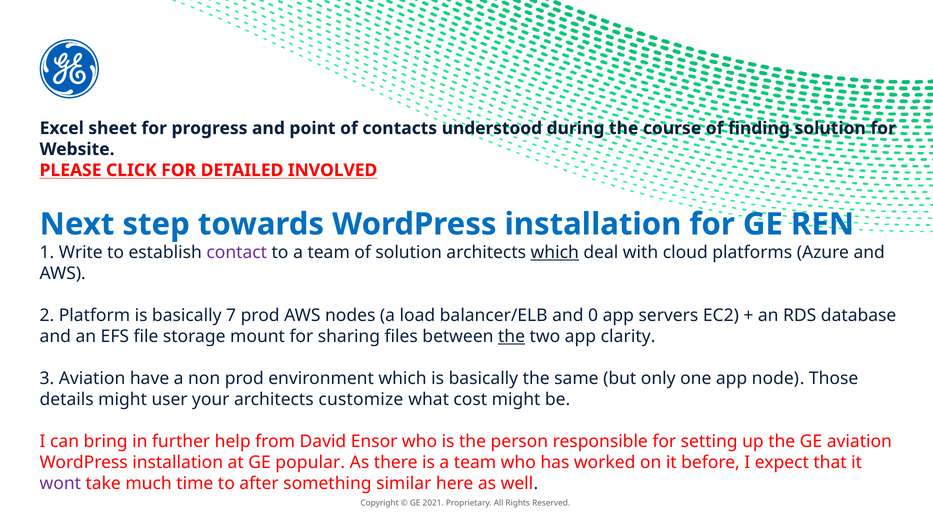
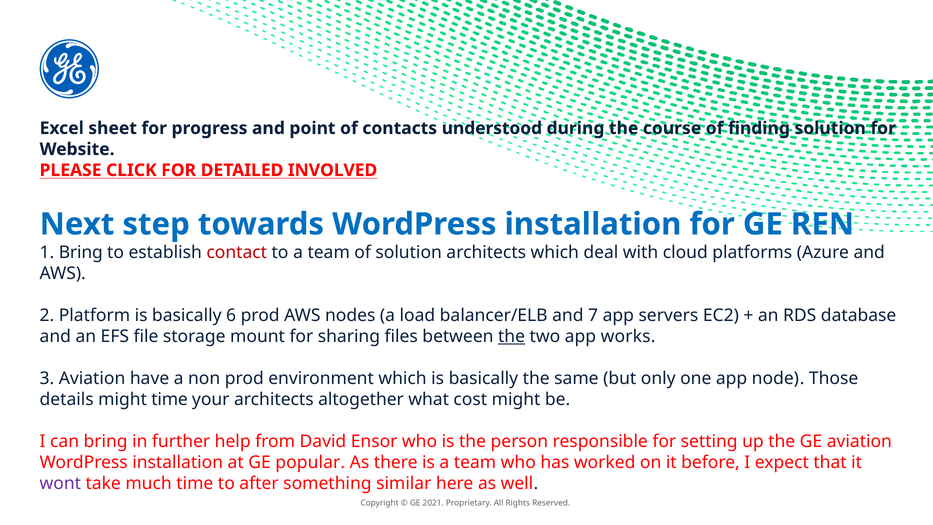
1 Write: Write -> Bring
contact colour: purple -> red
which at (555, 252) underline: present -> none
7: 7 -> 6
0: 0 -> 7
clarity: clarity -> works
might user: user -> time
customize: customize -> altogether
